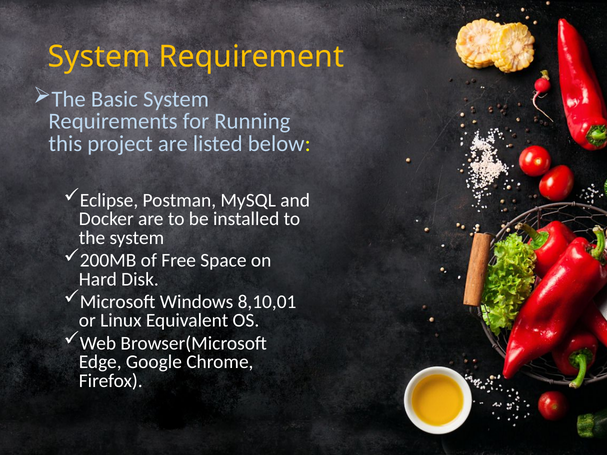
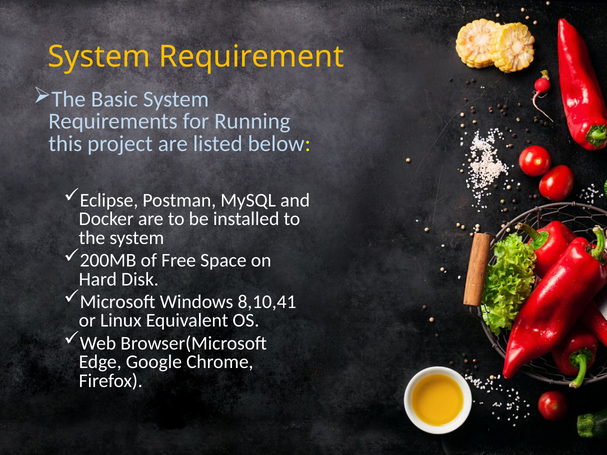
8,10,01: 8,10,01 -> 8,10,41
